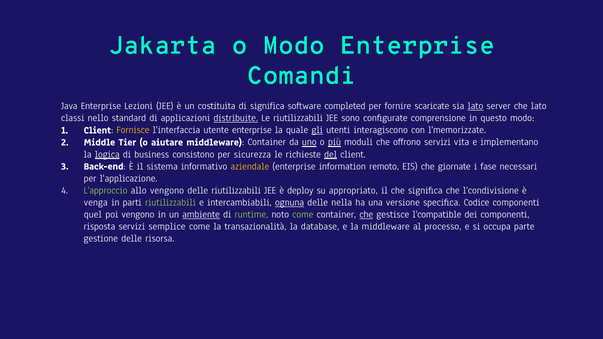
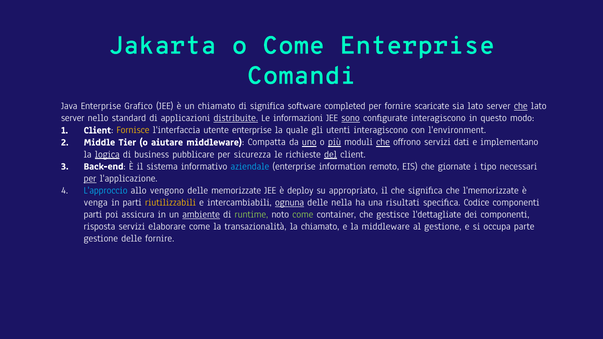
o Modo: Modo -> Come
Lezioni: Lezioni -> Grafico
un costituita: costituita -> chiamato
lato at (475, 106) underline: present -> none
che at (521, 106) underline: none -> present
classi at (73, 118): classi -> server
Le riutilizzabili: riutilizzabili -> informazioni
sono underline: none -> present
configurate comprensione: comprensione -> interagiscono
gli underline: present -> none
l'memorizzate: l'memorizzate -> l'environment
middleware Container: Container -> Compatta
che at (383, 142) underline: none -> present
vita: vita -> dati
consistono: consistono -> pubblicare
aziendale colour: yellow -> light blue
fase: fase -> tipo
per at (90, 178) underline: none -> present
L'approccio colour: light green -> light blue
delle riutilizzabili: riutilizzabili -> memorizzate
l'condivisione: l'condivisione -> l'memorizzate
riutilizzabili at (170, 203) colour: light green -> yellow
versione: versione -> risultati
quel at (93, 215): quel -> parti
poi vengono: vengono -> assicura
che at (366, 215) underline: present -> none
l'compatible: l'compatible -> l'dettagliate
semplice: semplice -> elaborare
la database: database -> chiamato
al processo: processo -> gestione
delle risorsa: risorsa -> fornire
